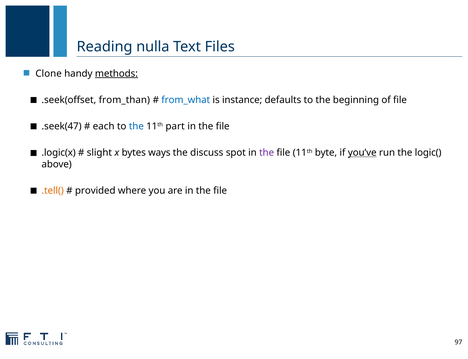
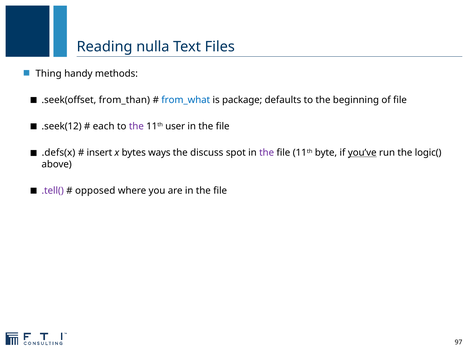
Clone: Clone -> Thing
methods underline: present -> none
instance: instance -> package
.seek(47: .seek(47 -> .seek(12
the at (136, 126) colour: blue -> purple
part: part -> user
.logic(x: .logic(x -> .defs(x
slight: slight -> insert
.tell( colour: orange -> purple
provided: provided -> opposed
